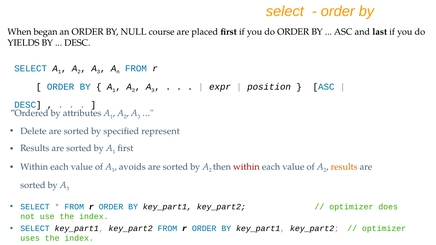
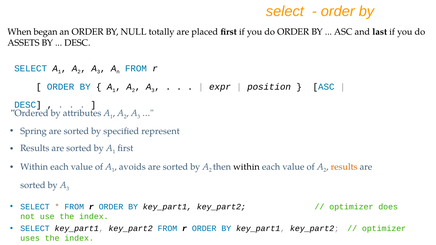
course: course -> totally
YIELDS: YIELDS -> ASSETS
Delete: Delete -> Spring
within at (246, 167) colour: red -> black
